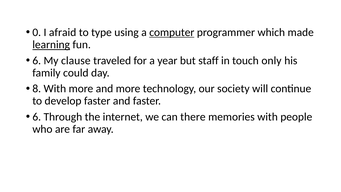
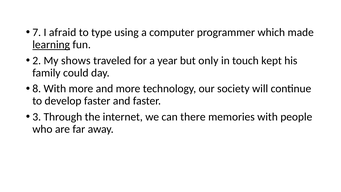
0: 0 -> 7
computer underline: present -> none
6 at (37, 60): 6 -> 2
clause: clause -> shows
staff: staff -> only
only: only -> kept
6 at (37, 117): 6 -> 3
